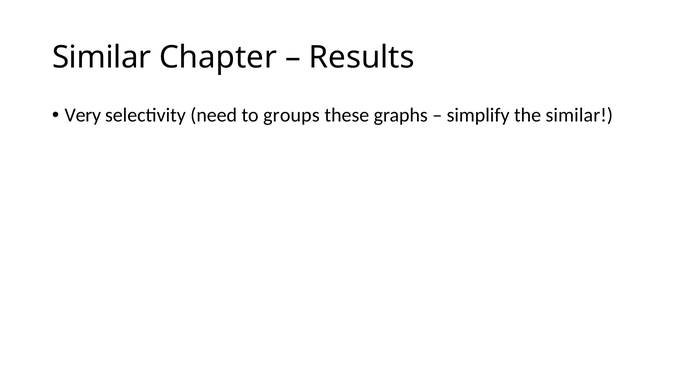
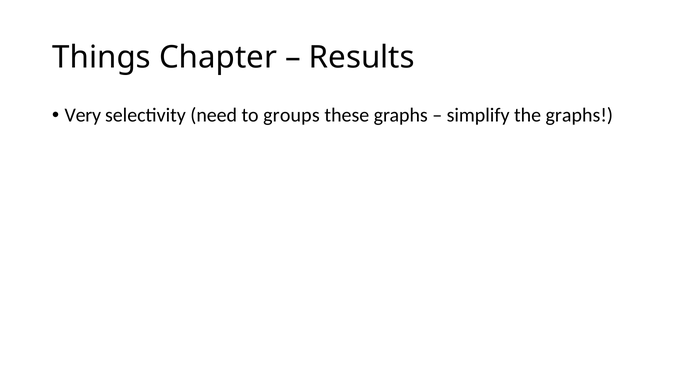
Similar at (102, 57): Similar -> Things
the similar: similar -> graphs
